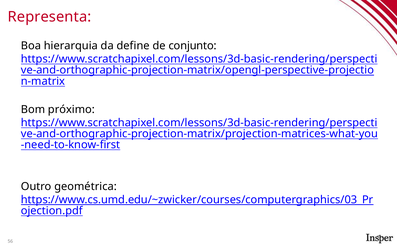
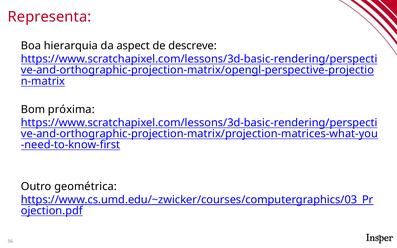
define: define -> aspect
conjunto: conjunto -> descreve
próximo: próximo -> próxima
